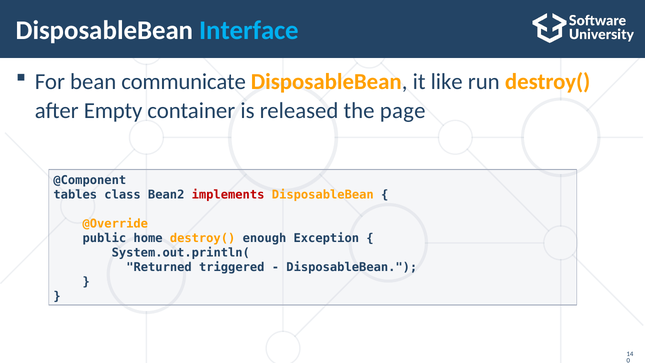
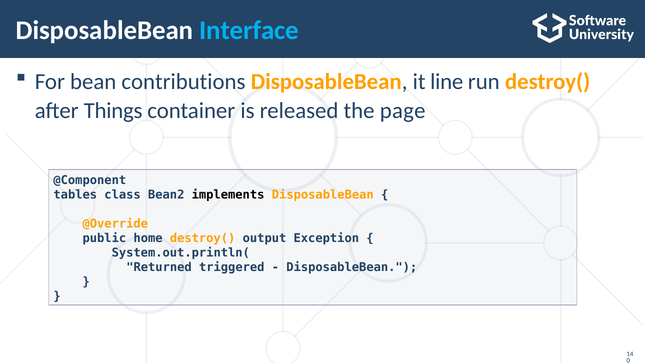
communicate: communicate -> contributions
like: like -> line
Empty: Empty -> Things
implements colour: red -> black
enough: enough -> output
